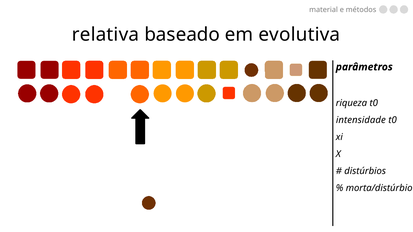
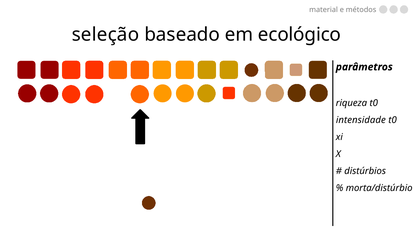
relativa: relativa -> seleção
evolutiva: evolutiva -> ecológico
